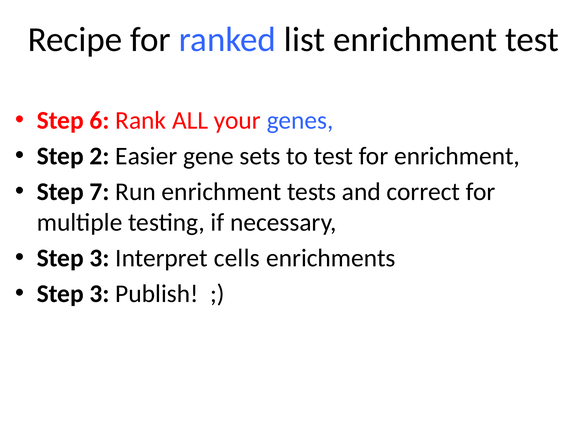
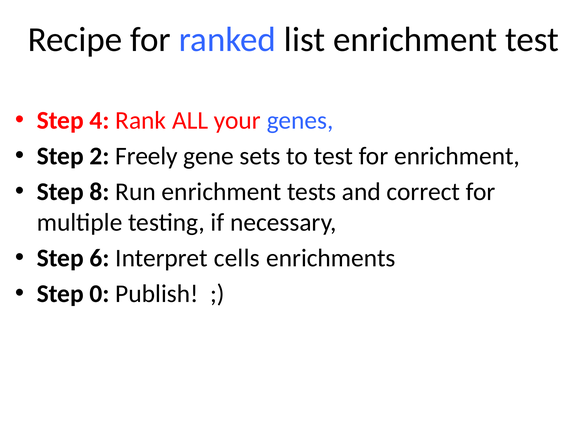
6: 6 -> 4
Easier: Easier -> Freely
7: 7 -> 8
3 at (99, 258): 3 -> 6
3 at (99, 294): 3 -> 0
